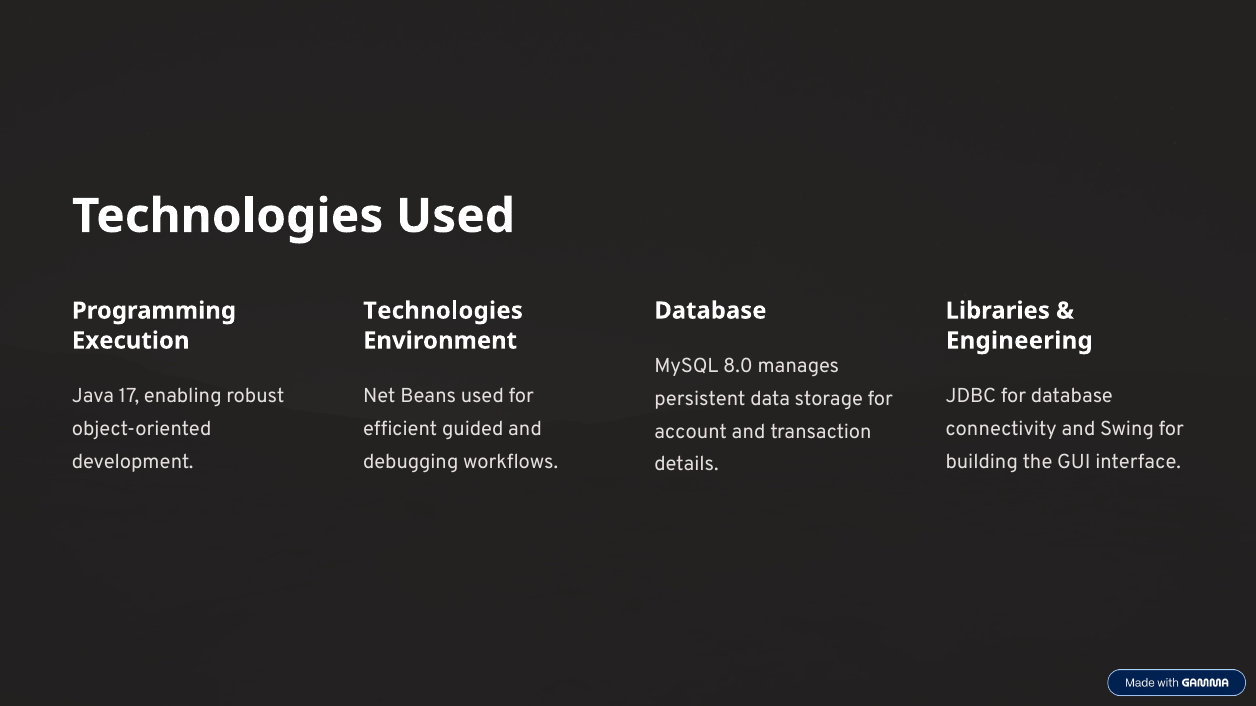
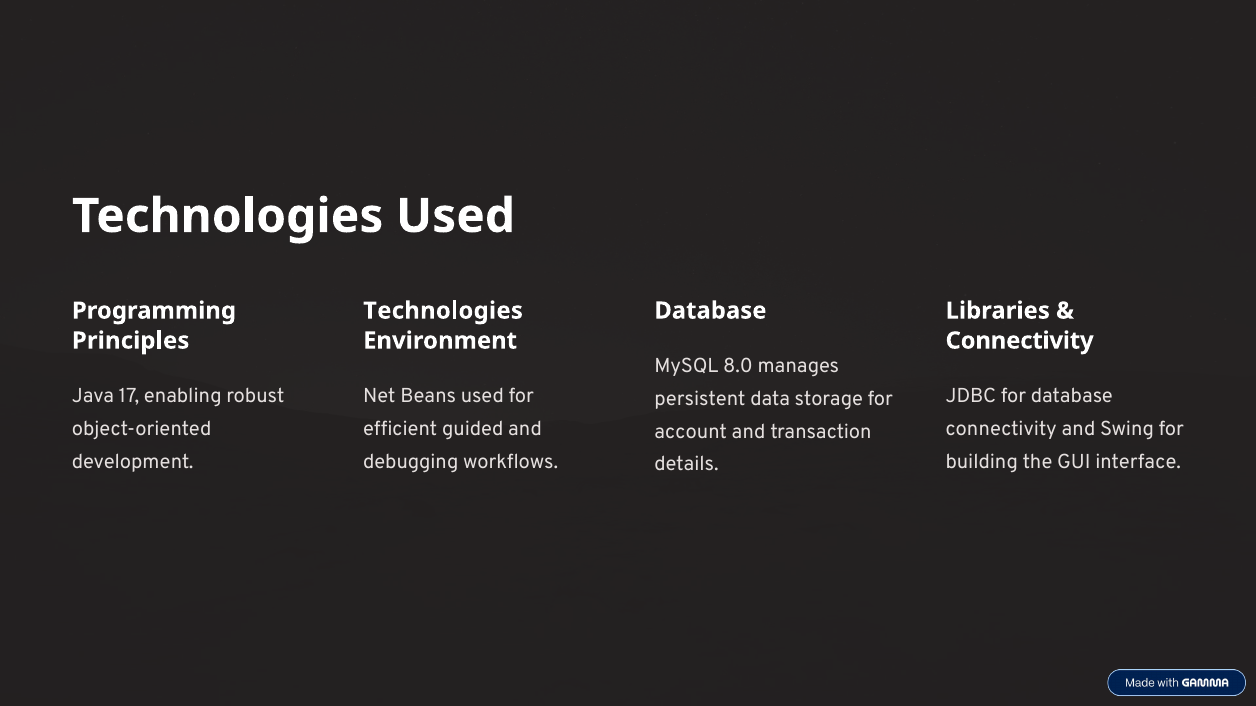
Execution: Execution -> Principles
Engineering at (1019, 341): Engineering -> Connectivity
